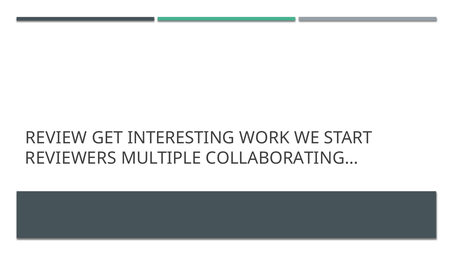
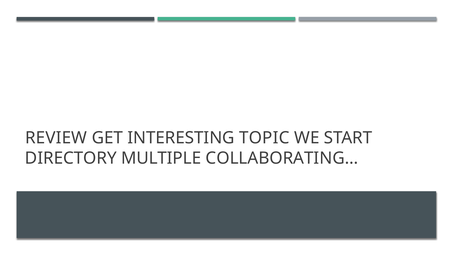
WORK: WORK -> TOPIC
REVIEWERS: REVIEWERS -> DIRECTORY
